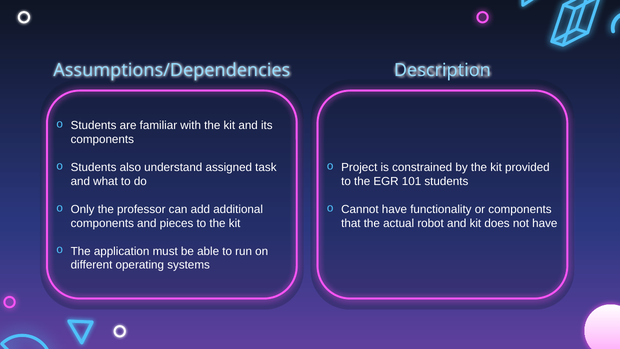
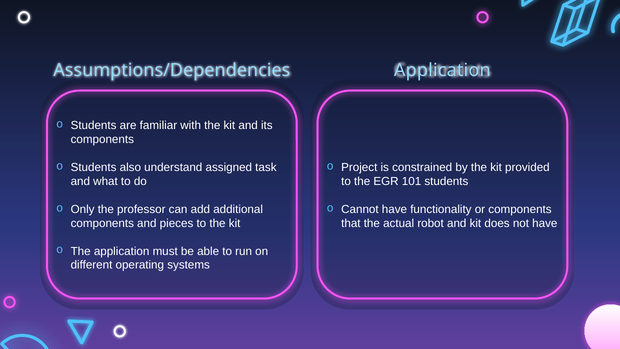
Assumptions/Dependencies Description: Description -> Application
